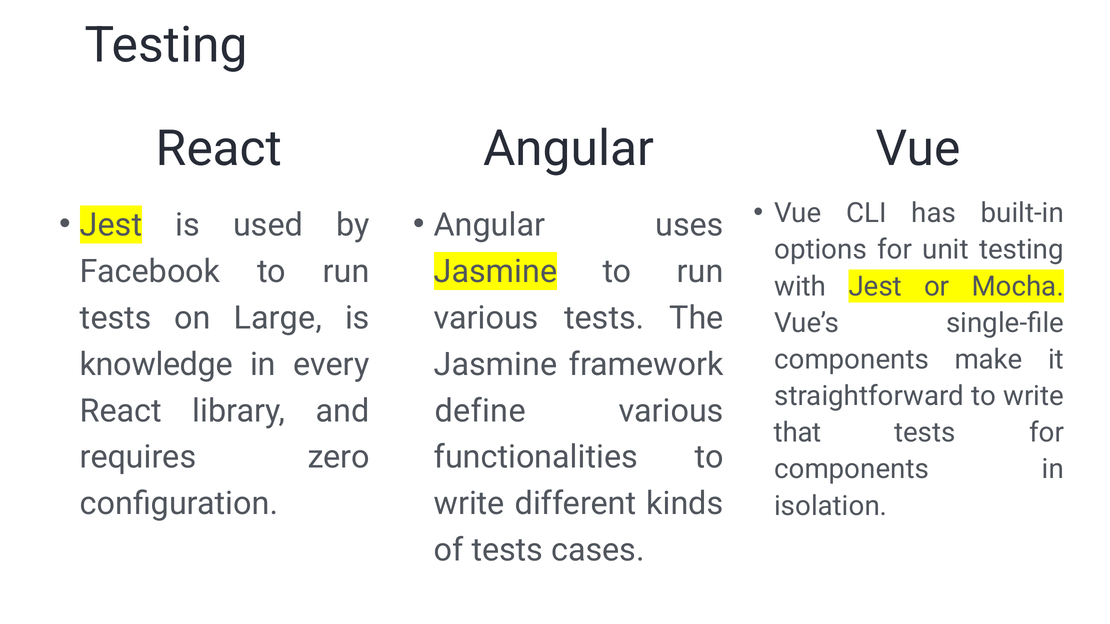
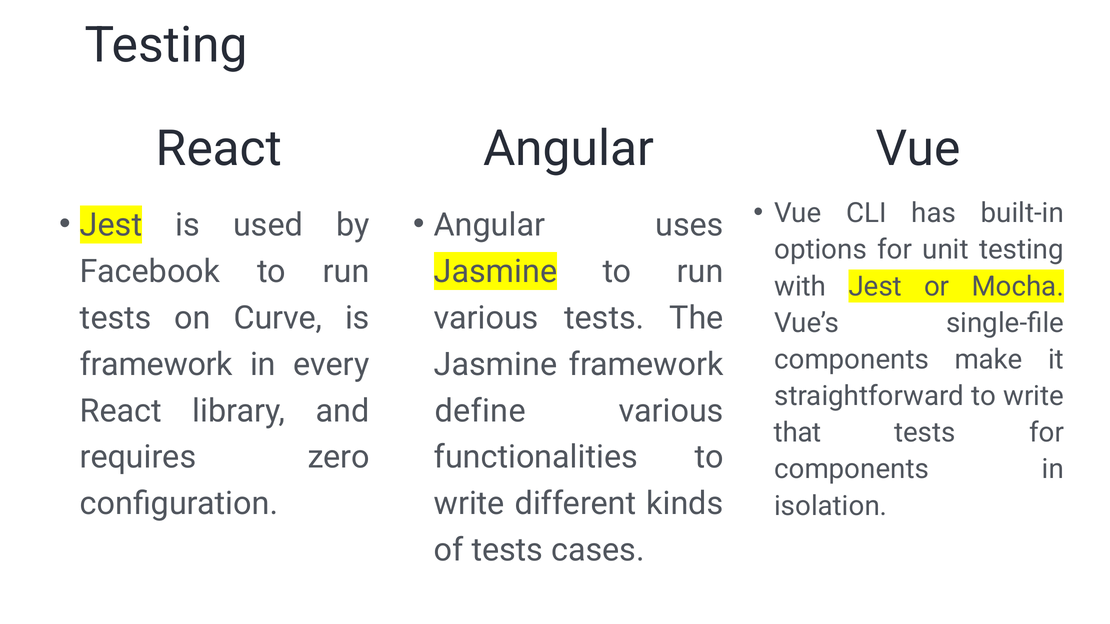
Large: Large -> Curve
knowledge at (156, 365): knowledge -> framework
